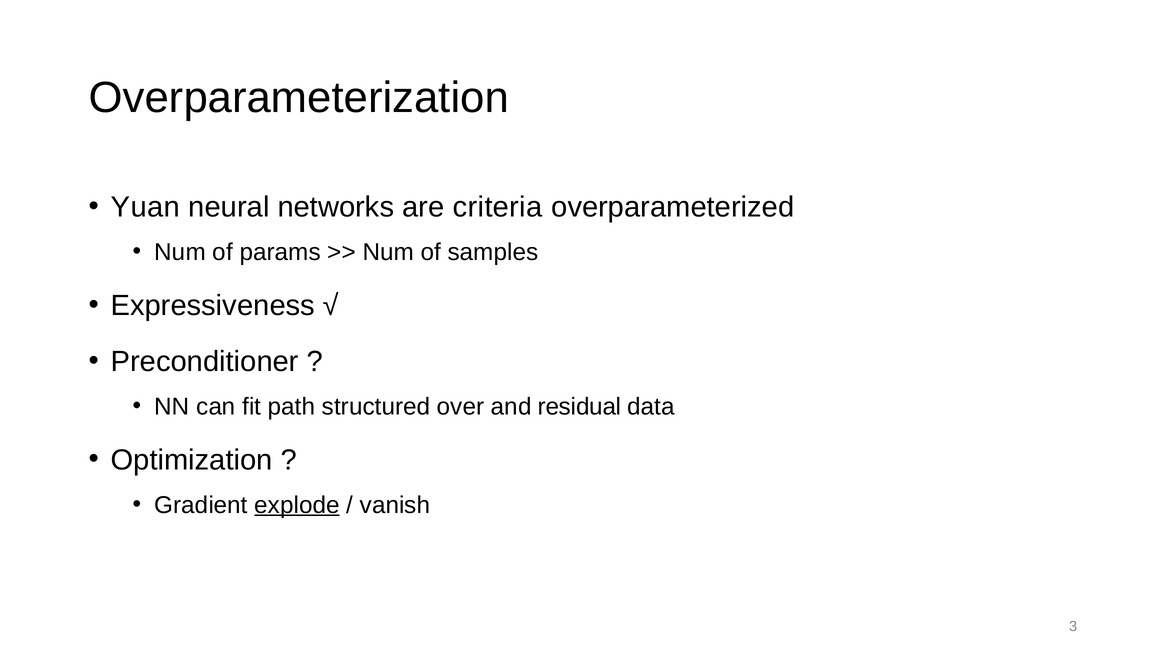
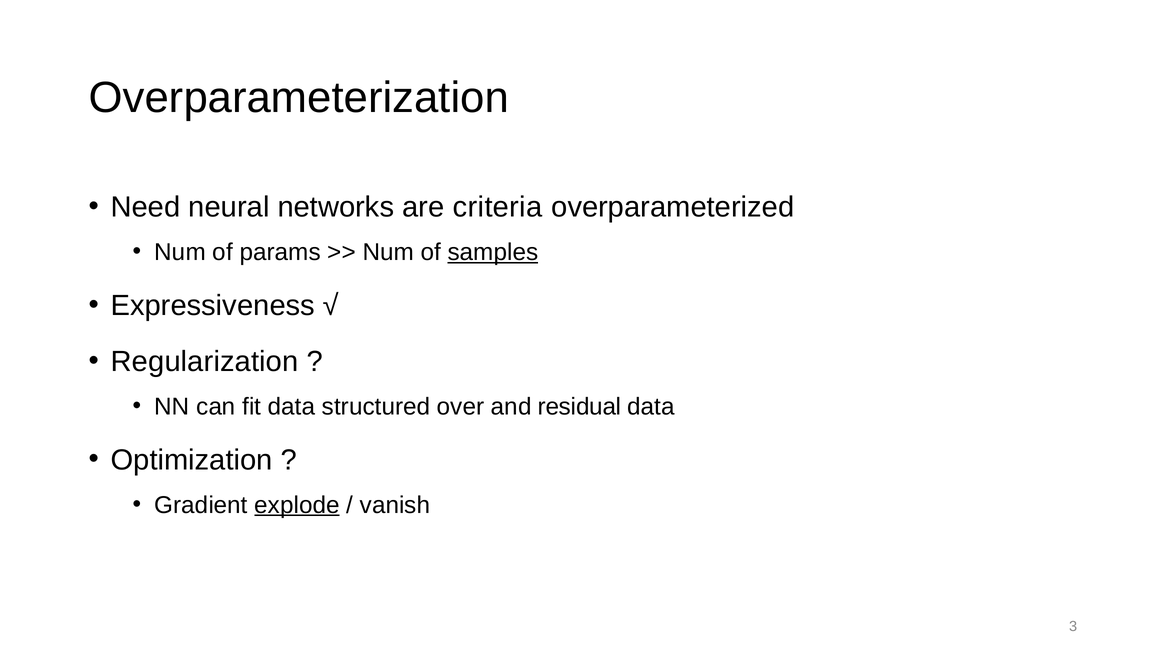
Yuan: Yuan -> Need
samples underline: none -> present
Preconditioner: Preconditioner -> Regularization
fit path: path -> data
